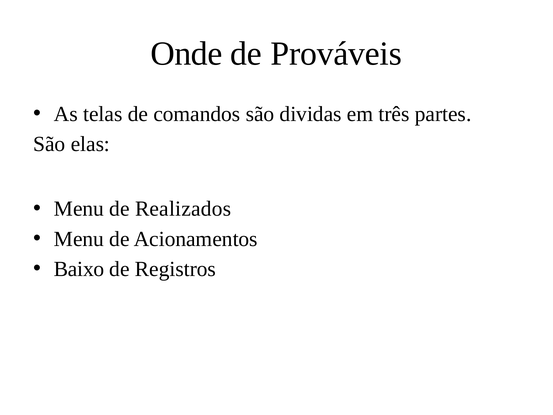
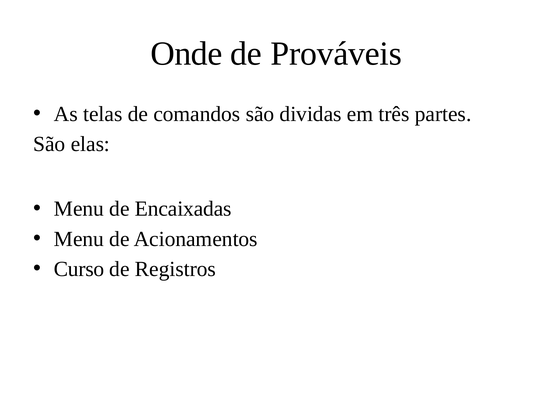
Realizados: Realizados -> Encaixadas
Baixo: Baixo -> Curso
